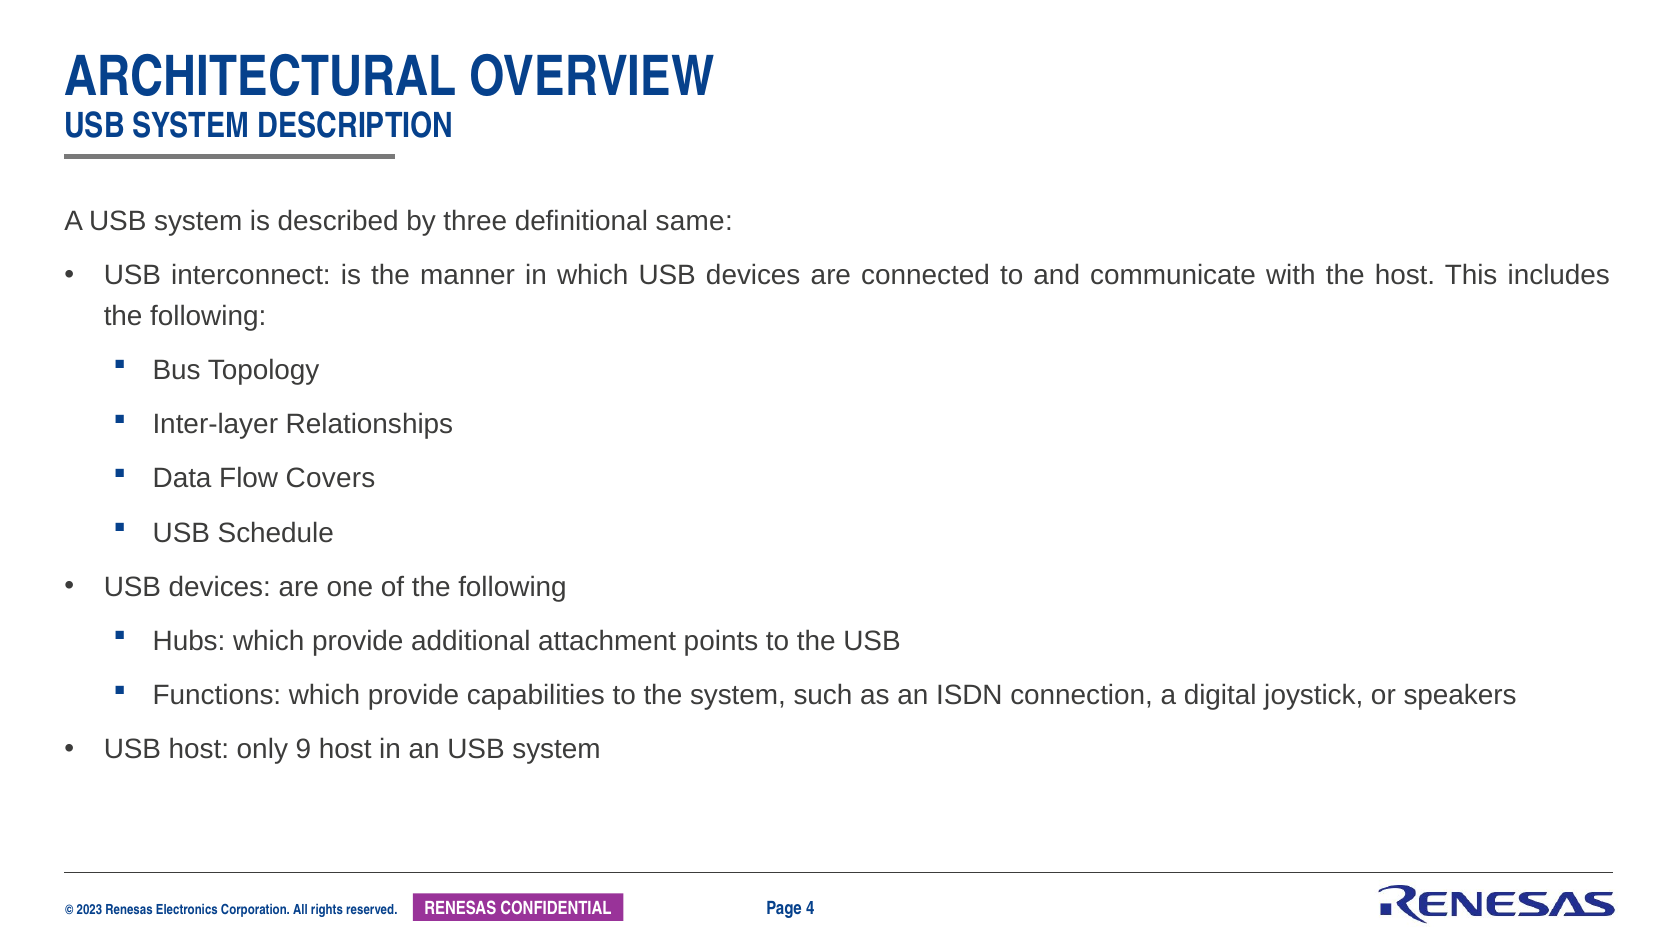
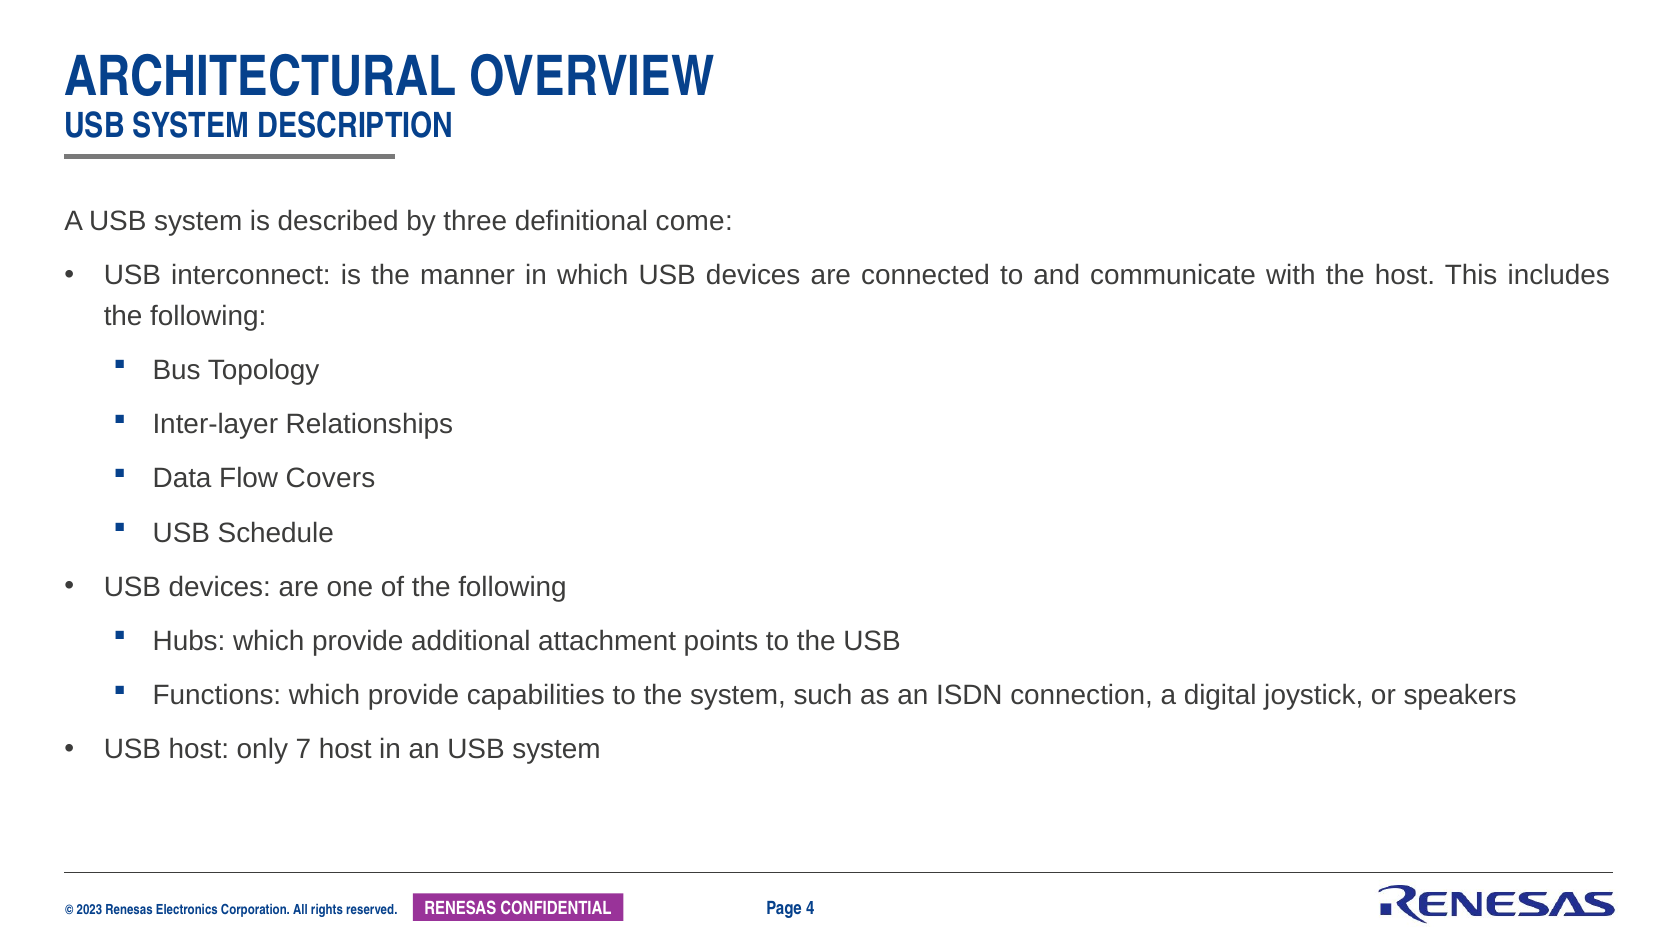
same: same -> come
9: 9 -> 7
